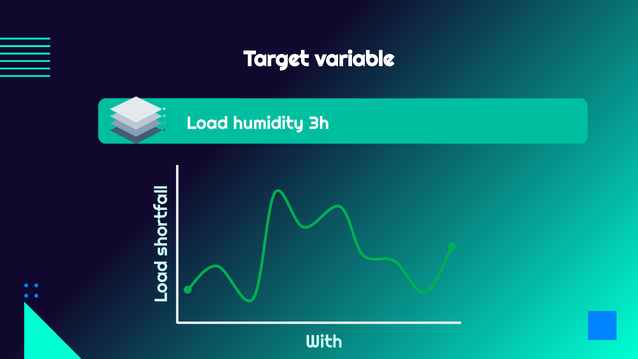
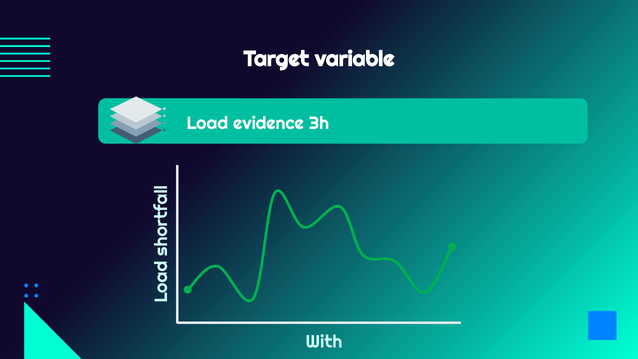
humidity: humidity -> evidence
